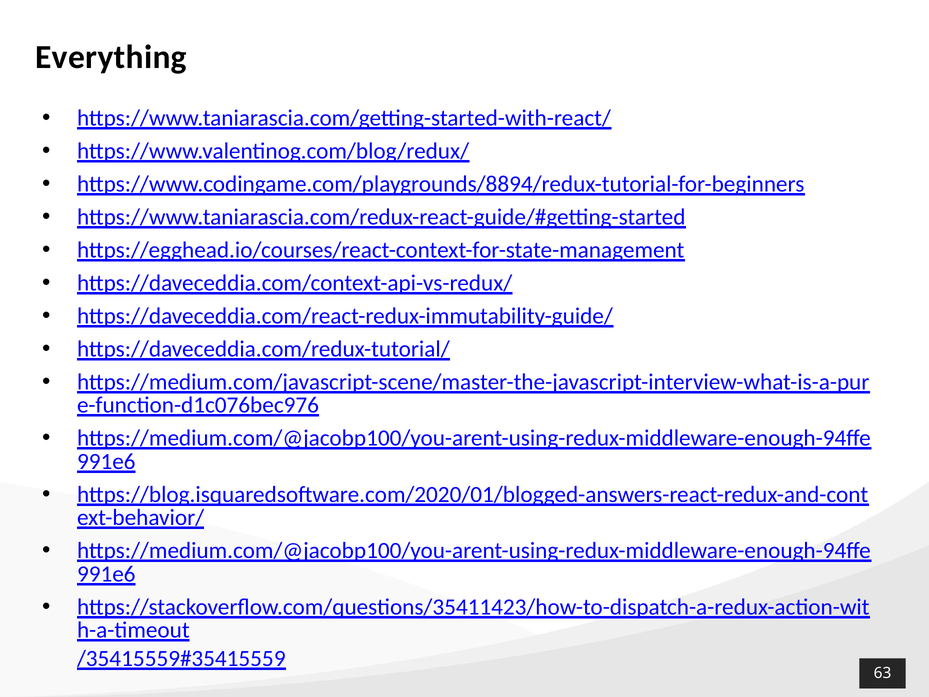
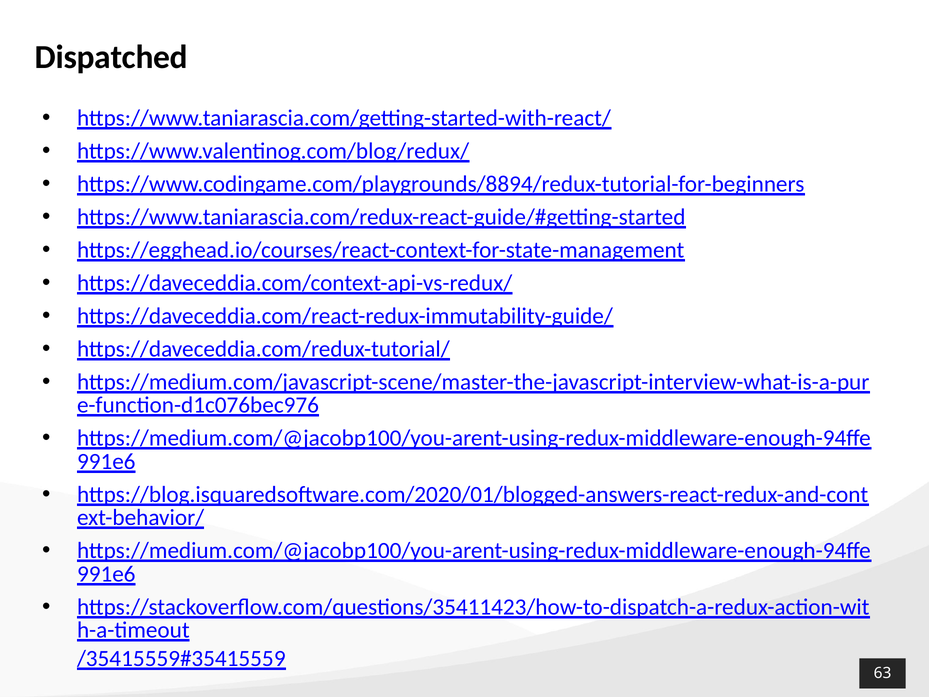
Everything: Everything -> Dispatched
